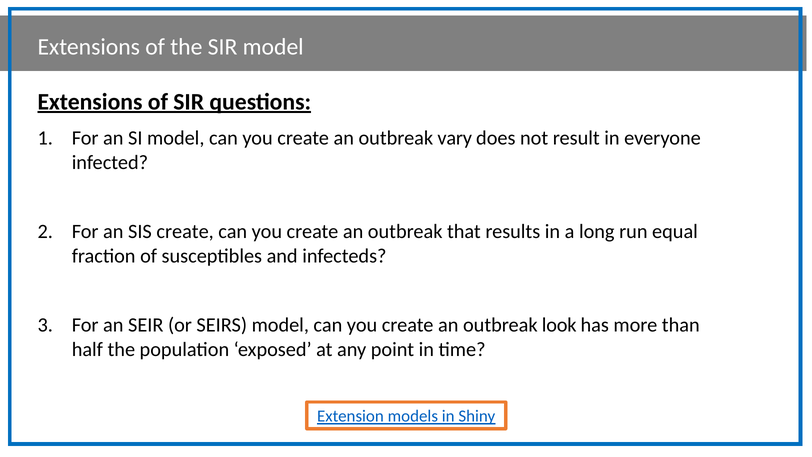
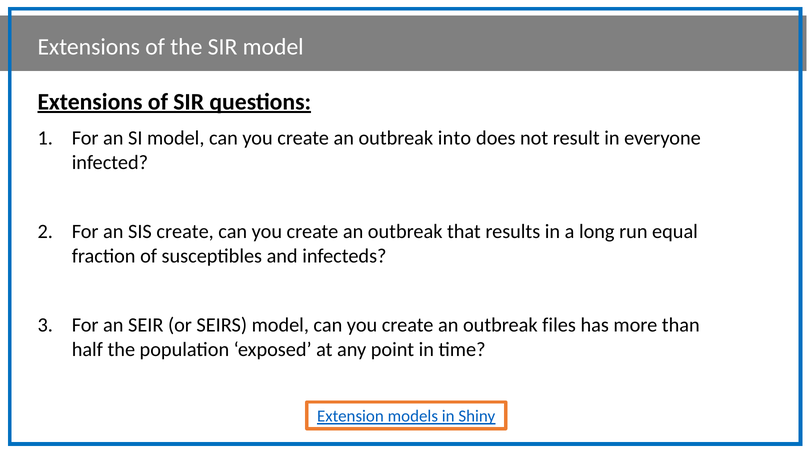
vary: vary -> into
look: look -> files
